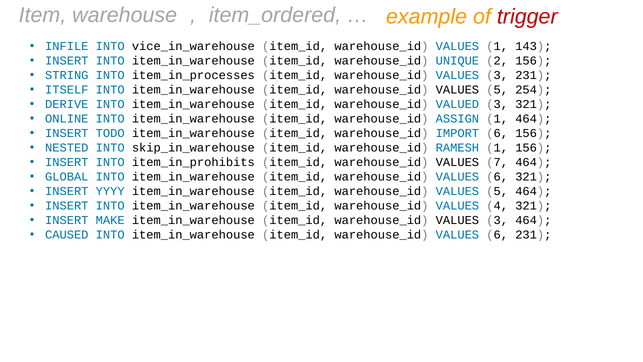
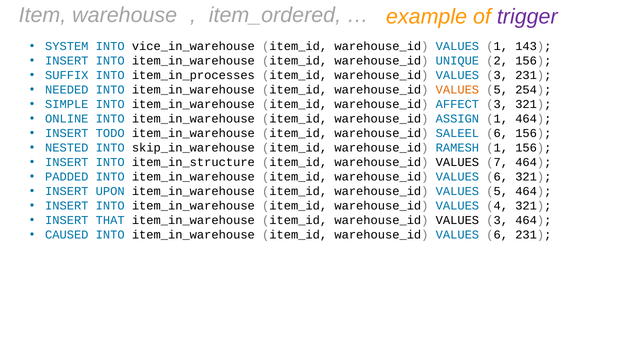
trigger colour: red -> purple
INFILE: INFILE -> SYSTEM
STRING: STRING -> SUFFIX
ITSELF: ITSELF -> NEEDED
VALUES at (457, 90) colour: black -> orange
DERIVE: DERIVE -> SIMPLE
VALUED: VALUED -> AFFECT
IMPORT: IMPORT -> SALEEL
item_in_prohibits: item_in_prohibits -> item_in_structure
GLOBAL: GLOBAL -> PADDED
YYYY: YYYY -> UPON
MAKE: MAKE -> THAT
